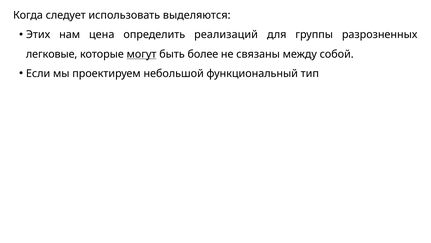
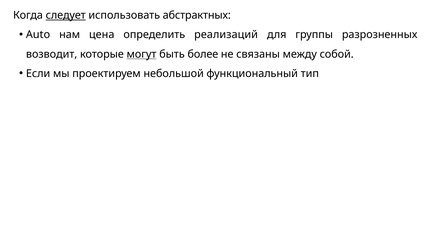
следует underline: none -> present
выделяются: выделяются -> абстрактных
Этих: Этих -> Auto
легковые: легковые -> возводит
